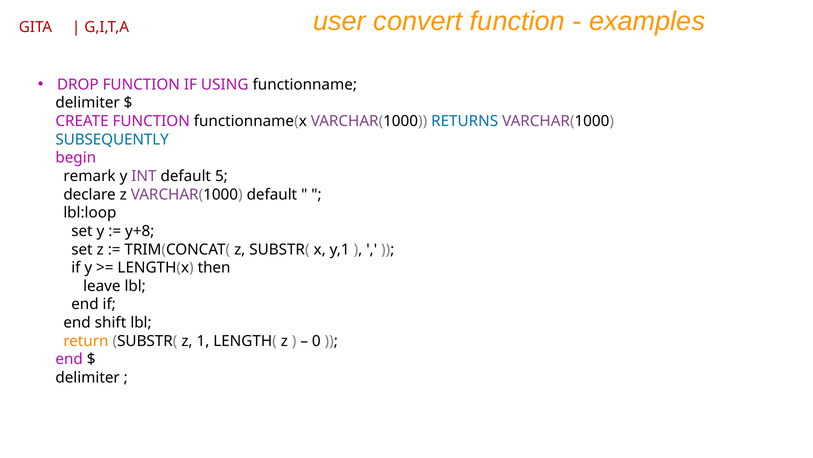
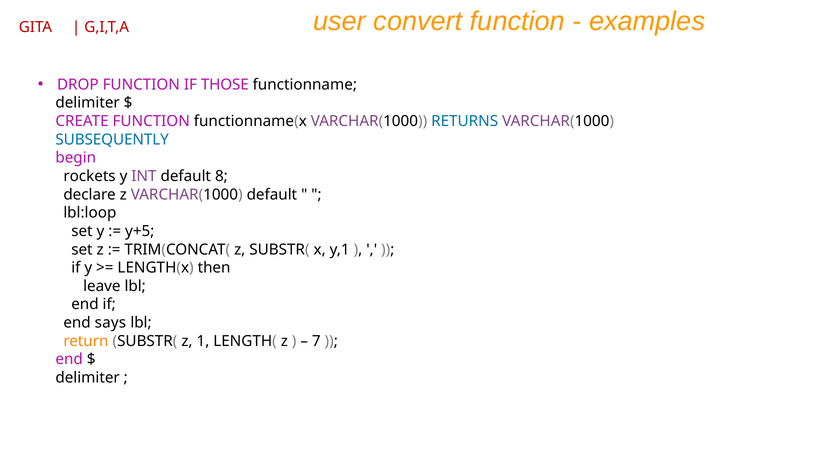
USING: USING -> THOSE
remark: remark -> rockets
5: 5 -> 8
y+8: y+8 -> y+5
shift: shift -> says
0: 0 -> 7
